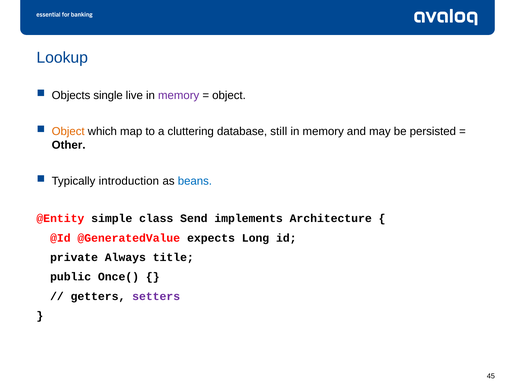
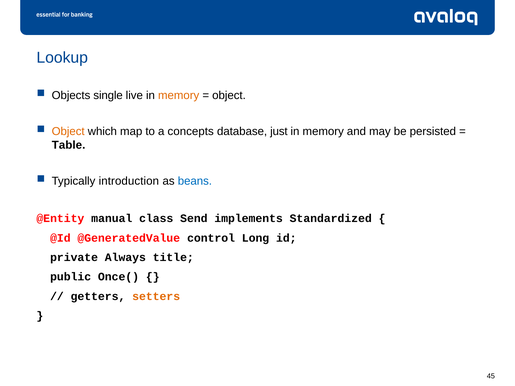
memory at (179, 95) colour: purple -> orange
cluttering: cluttering -> concepts
still: still -> just
Other: Other -> Table
simple: simple -> manual
Architecture: Architecture -> Standardized
expects: expects -> control
setters colour: purple -> orange
